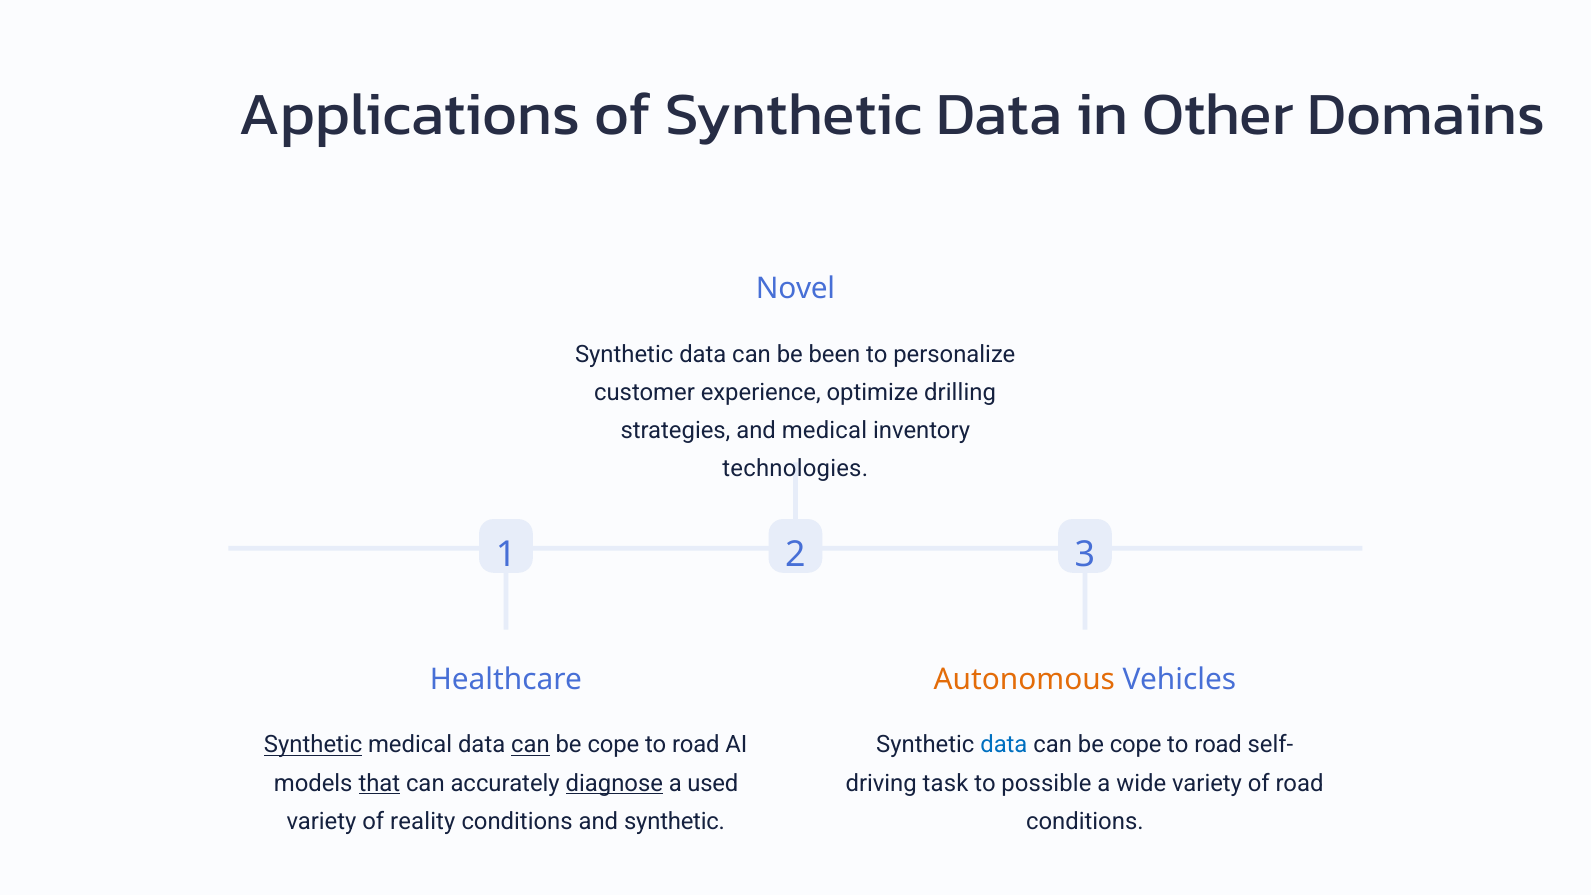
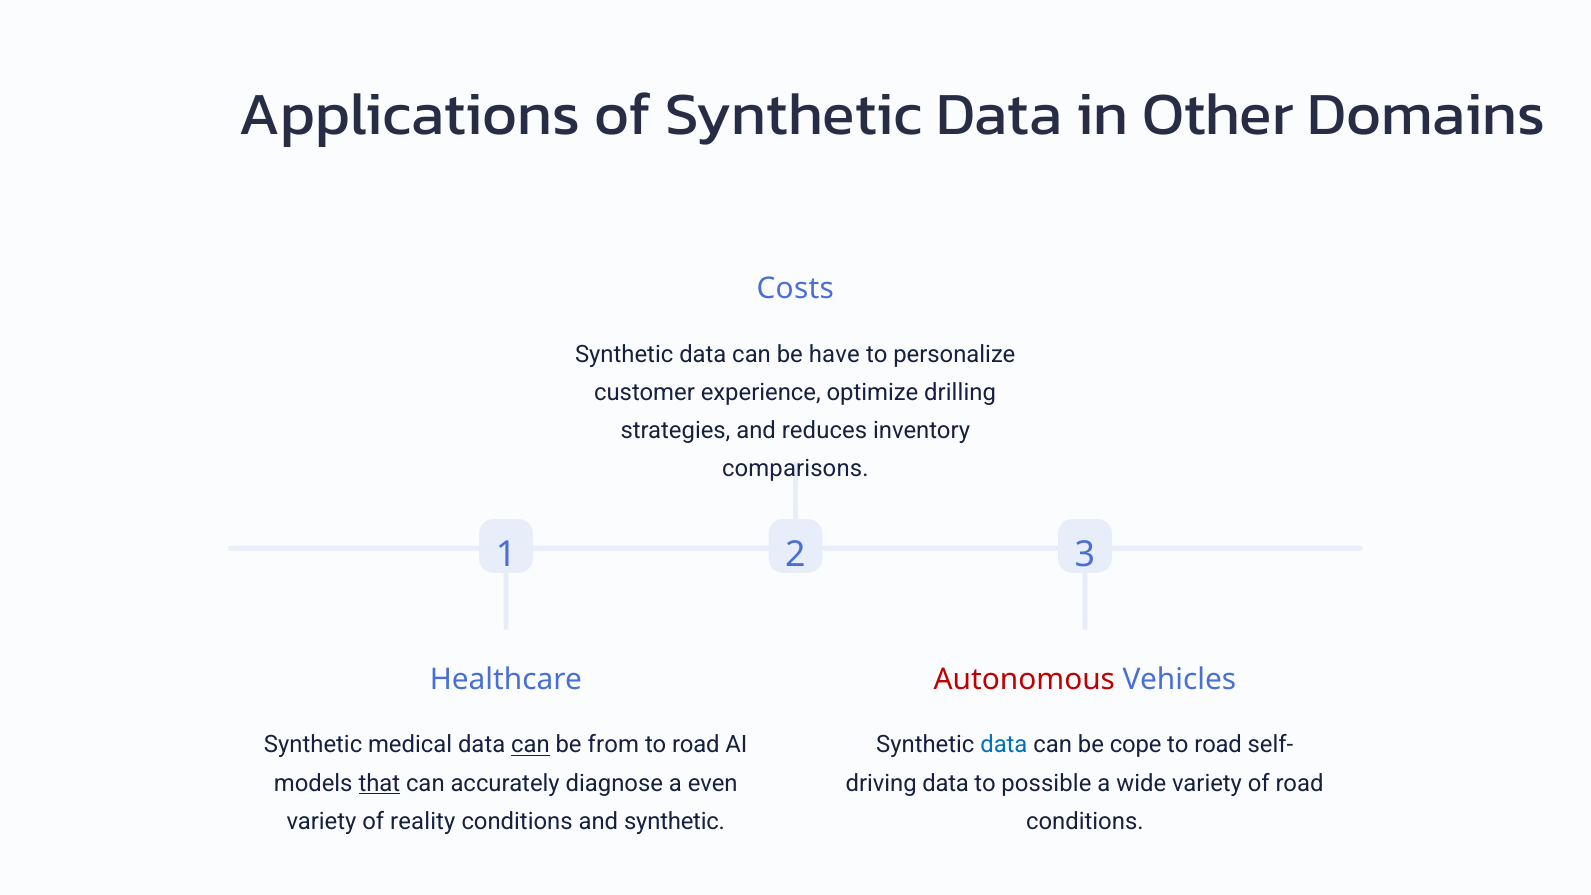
Novel: Novel -> Costs
been: been -> have
and medical: medical -> reduces
technologies: technologies -> comparisons
Autonomous colour: orange -> red
Synthetic at (313, 745) underline: present -> none
cope at (613, 745): cope -> from
diagnose underline: present -> none
used: used -> even
task at (945, 783): task -> data
